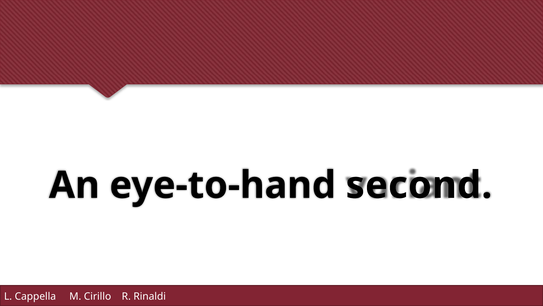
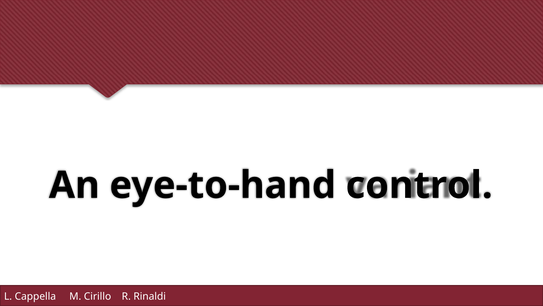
second: second -> control
